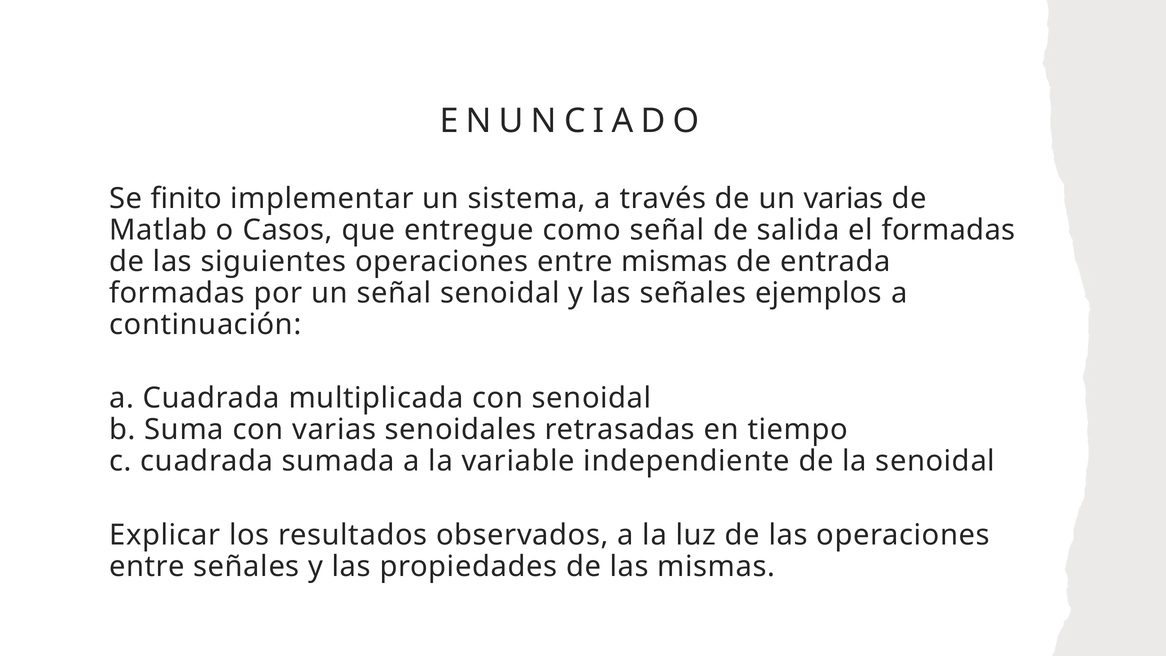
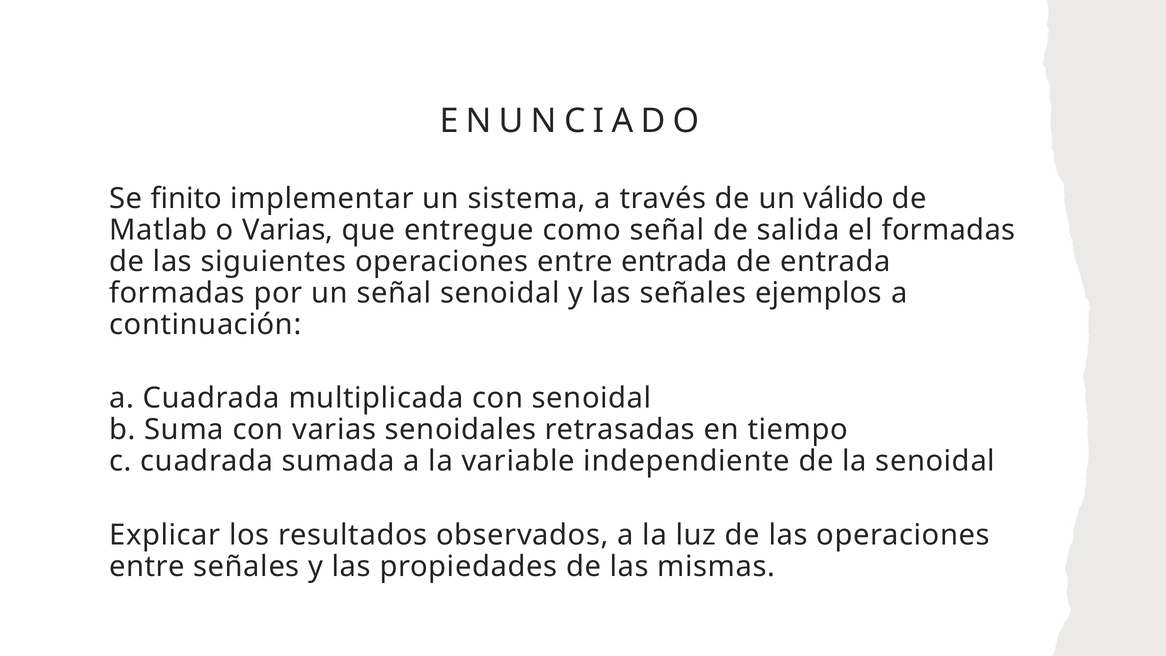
un varias: varias -> válido
o Casos: Casos -> Varias
entre mismas: mismas -> entrada
